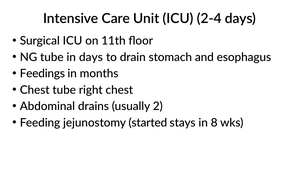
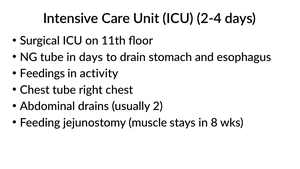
months: months -> activity
started: started -> muscle
